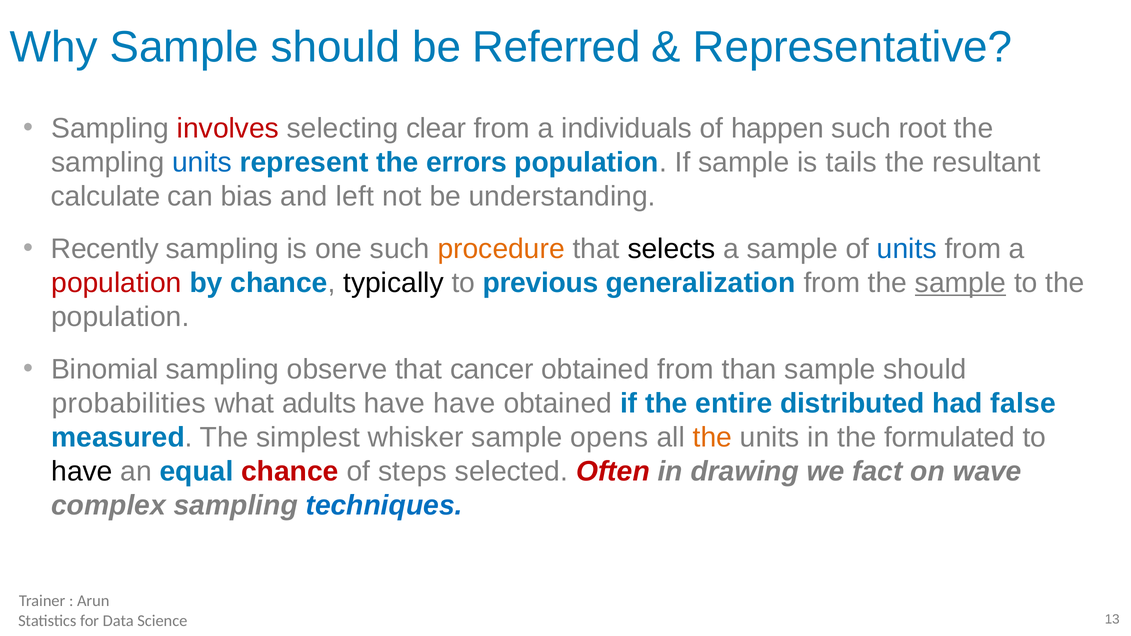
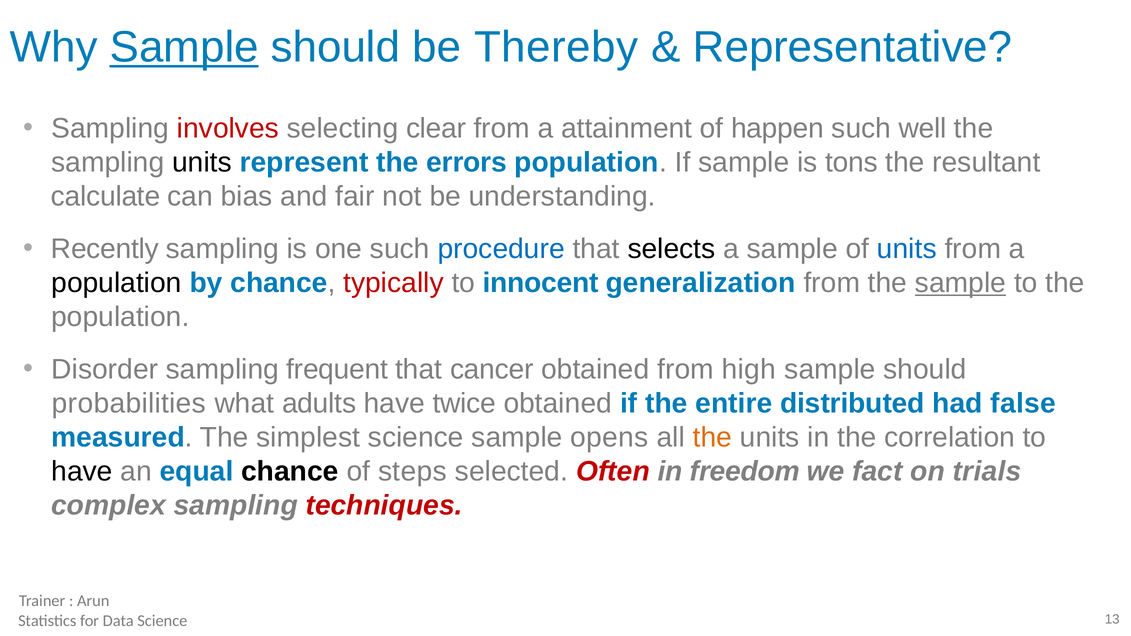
Sample at (184, 47) underline: none -> present
Referred: Referred -> Thereby
individuals: individuals -> attainment
root: root -> well
units at (202, 162) colour: blue -> black
tails: tails -> tons
left: left -> fair
procedure colour: orange -> blue
population at (116, 283) colour: red -> black
typically colour: black -> red
previous: previous -> innocent
Binomial: Binomial -> Disorder
observe: observe -> frequent
than: than -> high
have have: have -> twice
simplest whisker: whisker -> science
formulated: formulated -> correlation
chance at (290, 472) colour: red -> black
drawing: drawing -> freedom
wave: wave -> trials
techniques colour: blue -> red
